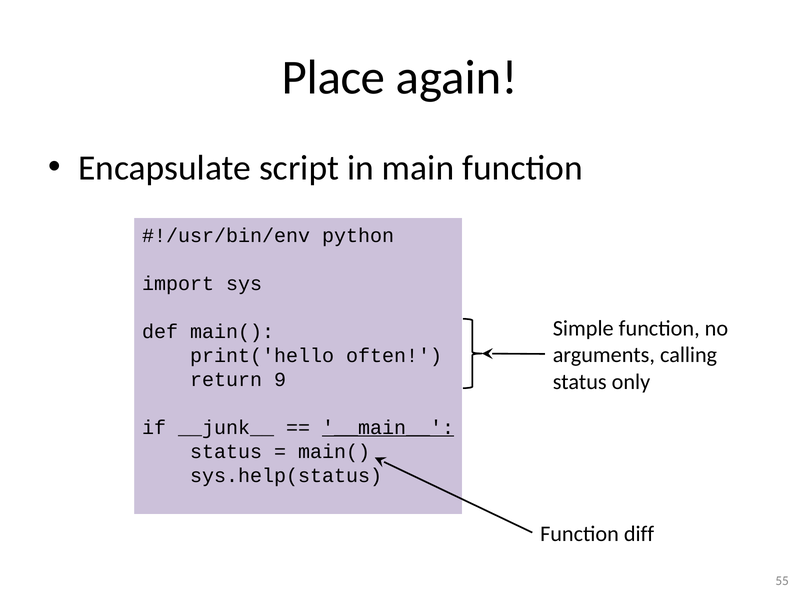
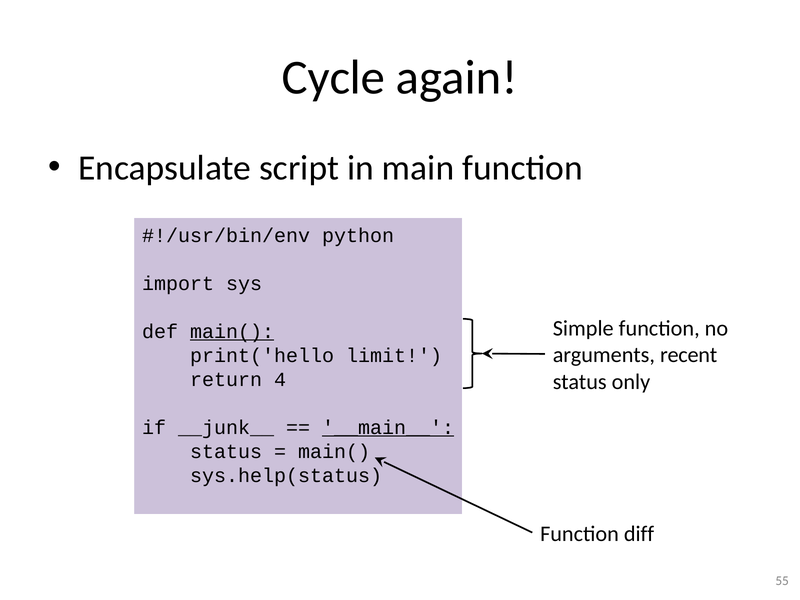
Place: Place -> Cycle
main( at (232, 331) underline: none -> present
calling: calling -> recent
often: often -> limit
9: 9 -> 4
